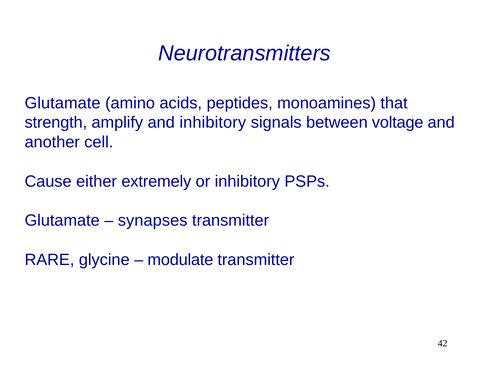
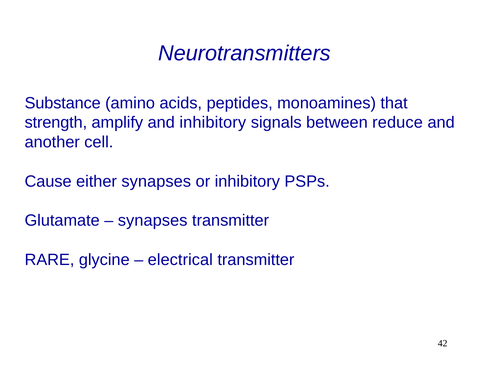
Glutamate at (63, 103): Glutamate -> Substance
voltage: voltage -> reduce
either extremely: extremely -> synapses
modulate: modulate -> electrical
